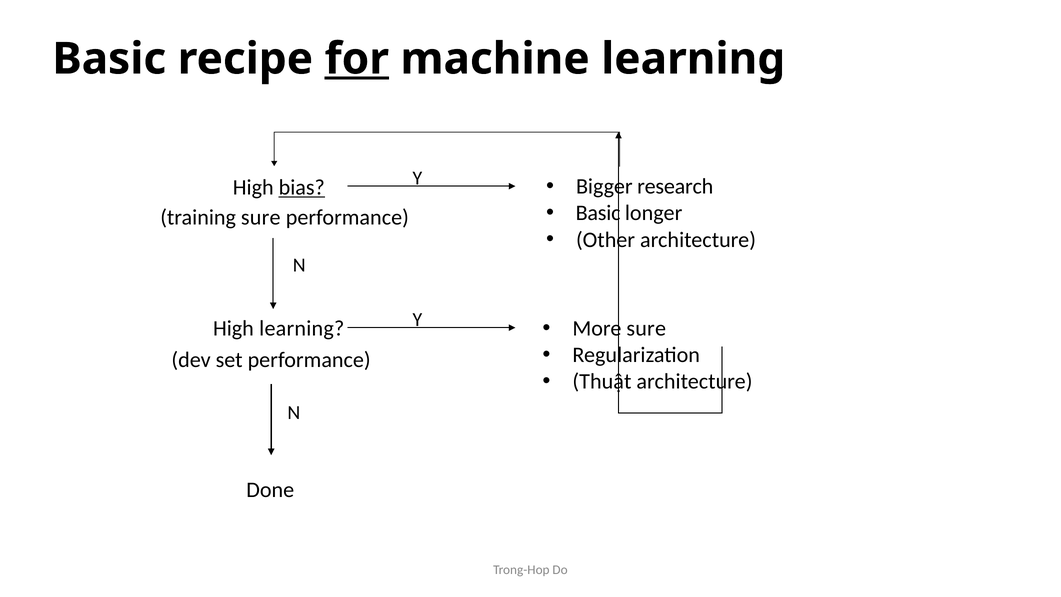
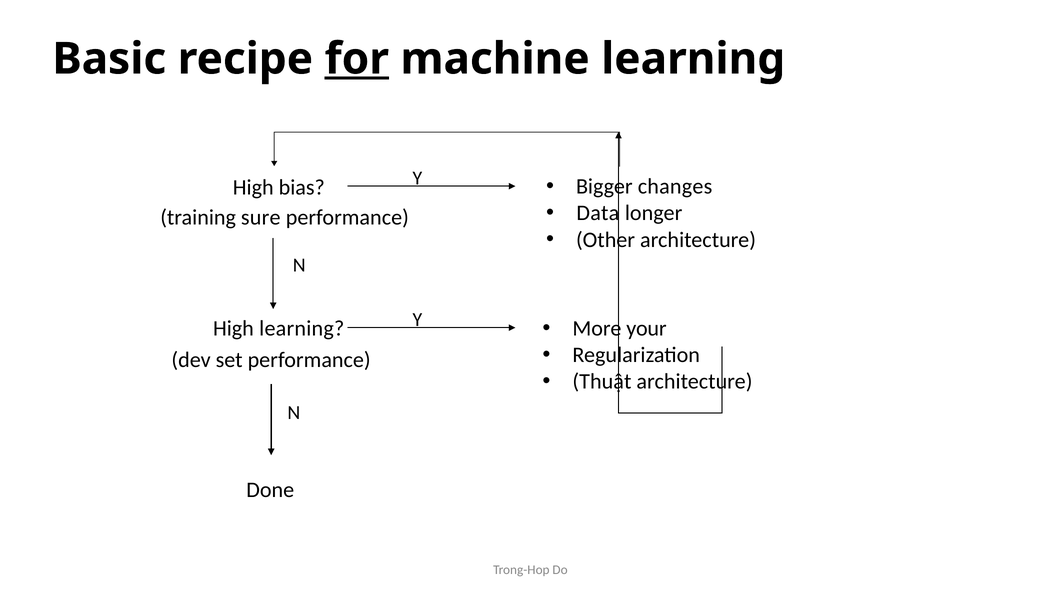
research: research -> changes
bias underline: present -> none
Basic at (598, 213): Basic -> Data
More sure: sure -> your
